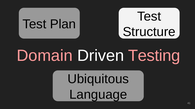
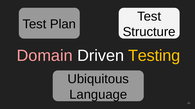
Testing colour: pink -> yellow
